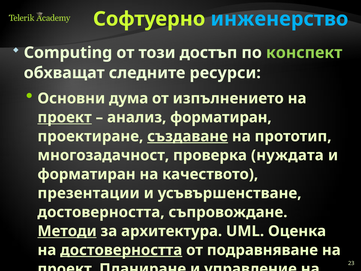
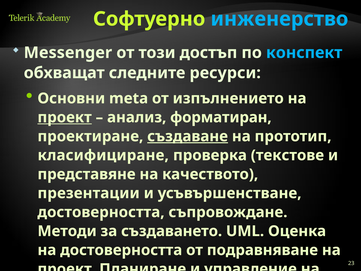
Computing: Computing -> Messenger
конспект colour: light green -> light blue
дума: дума -> meta
многозадачност: многозадачност -> класифициране
нуждата: нуждата -> текстове
форматиран at (87, 174): форматиран -> представяне
Методи underline: present -> none
архитектура: архитектура -> създаването
достоверността at (121, 250) underline: present -> none
